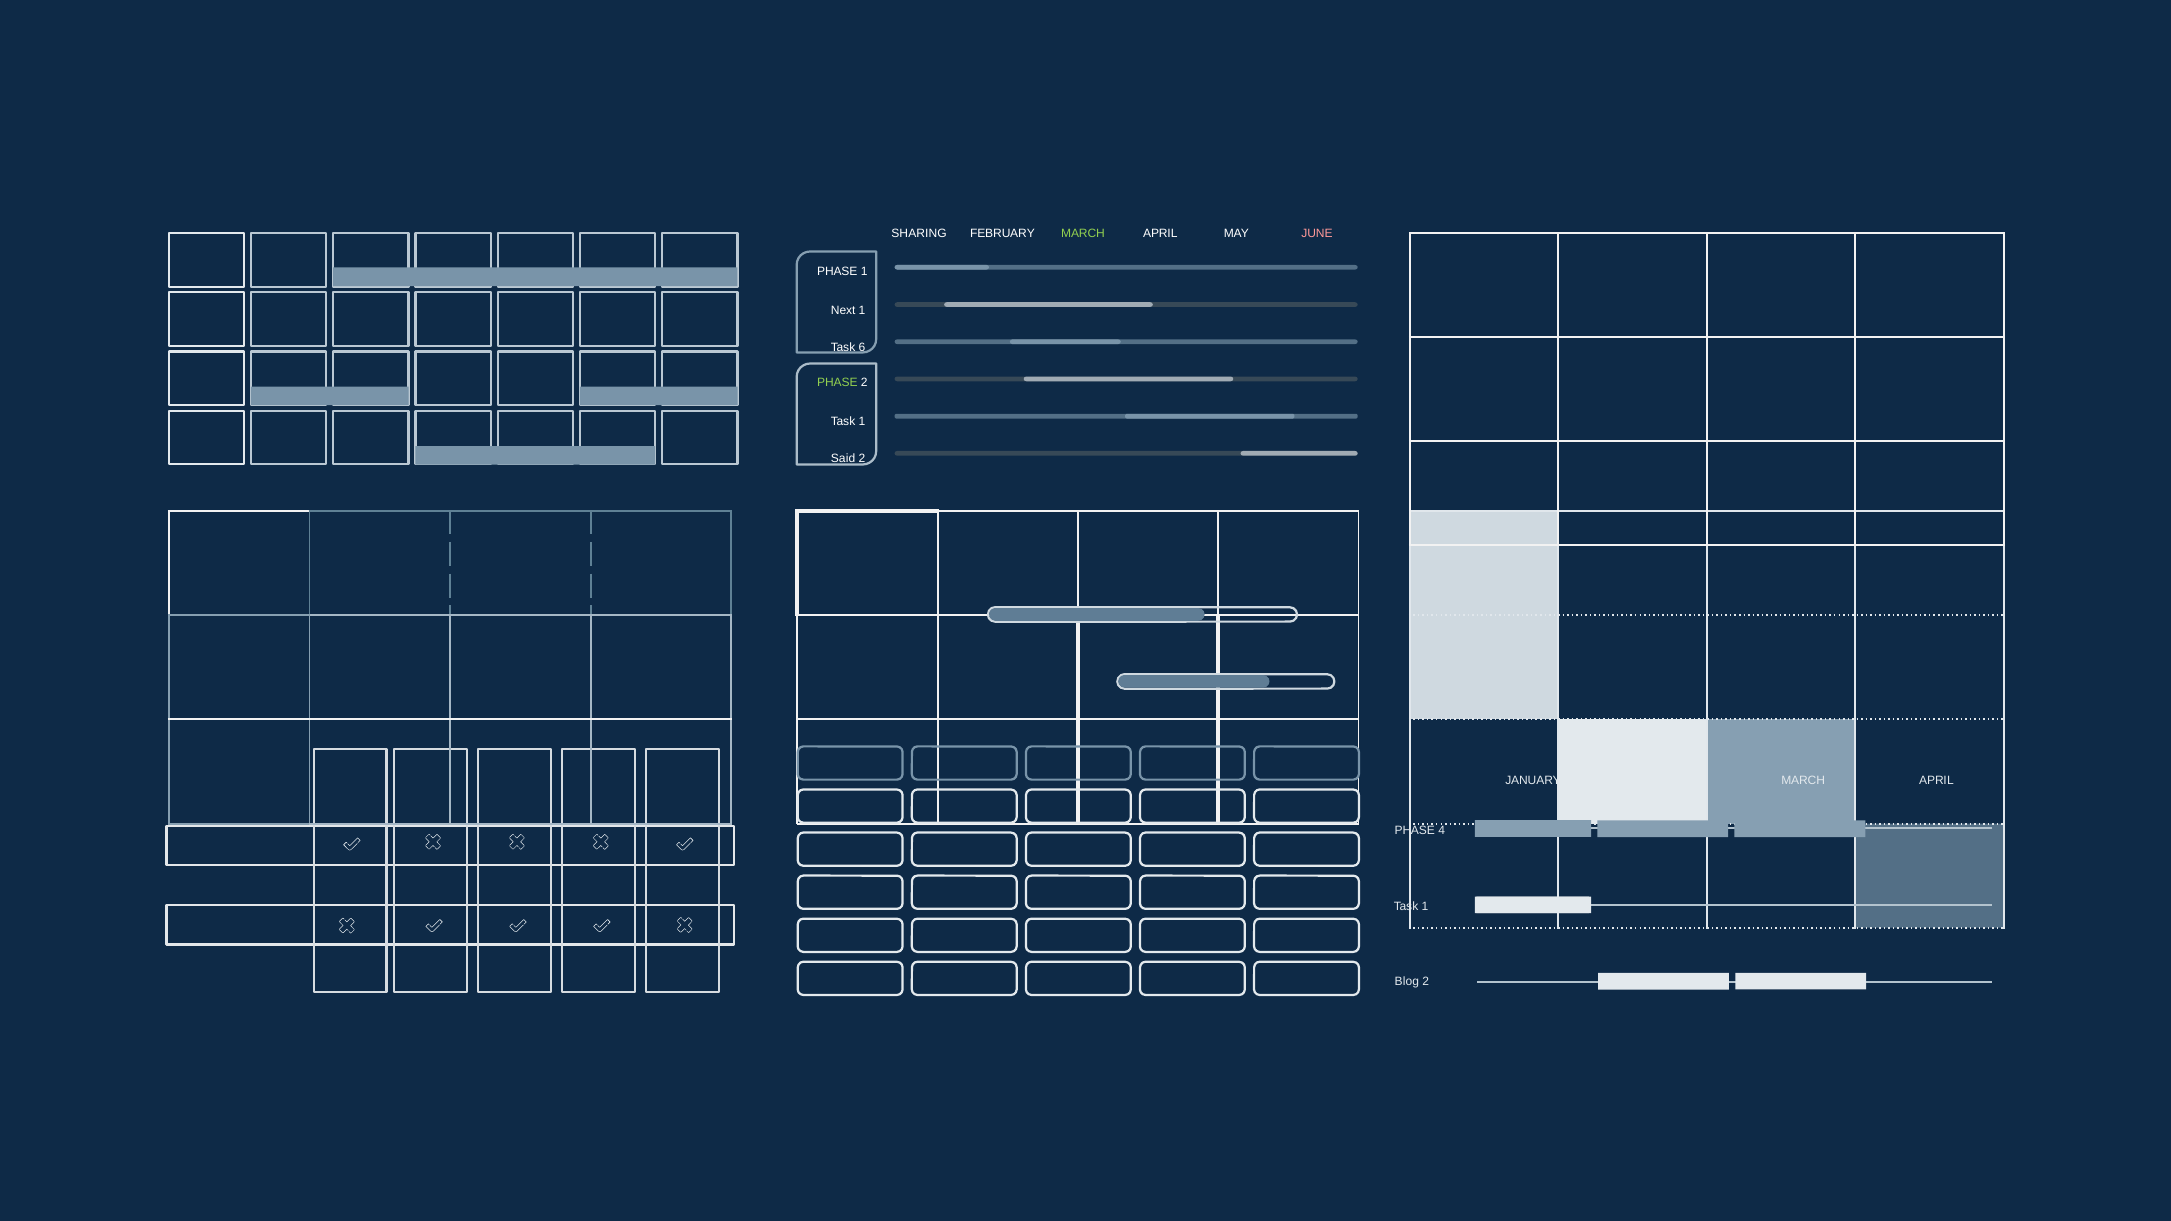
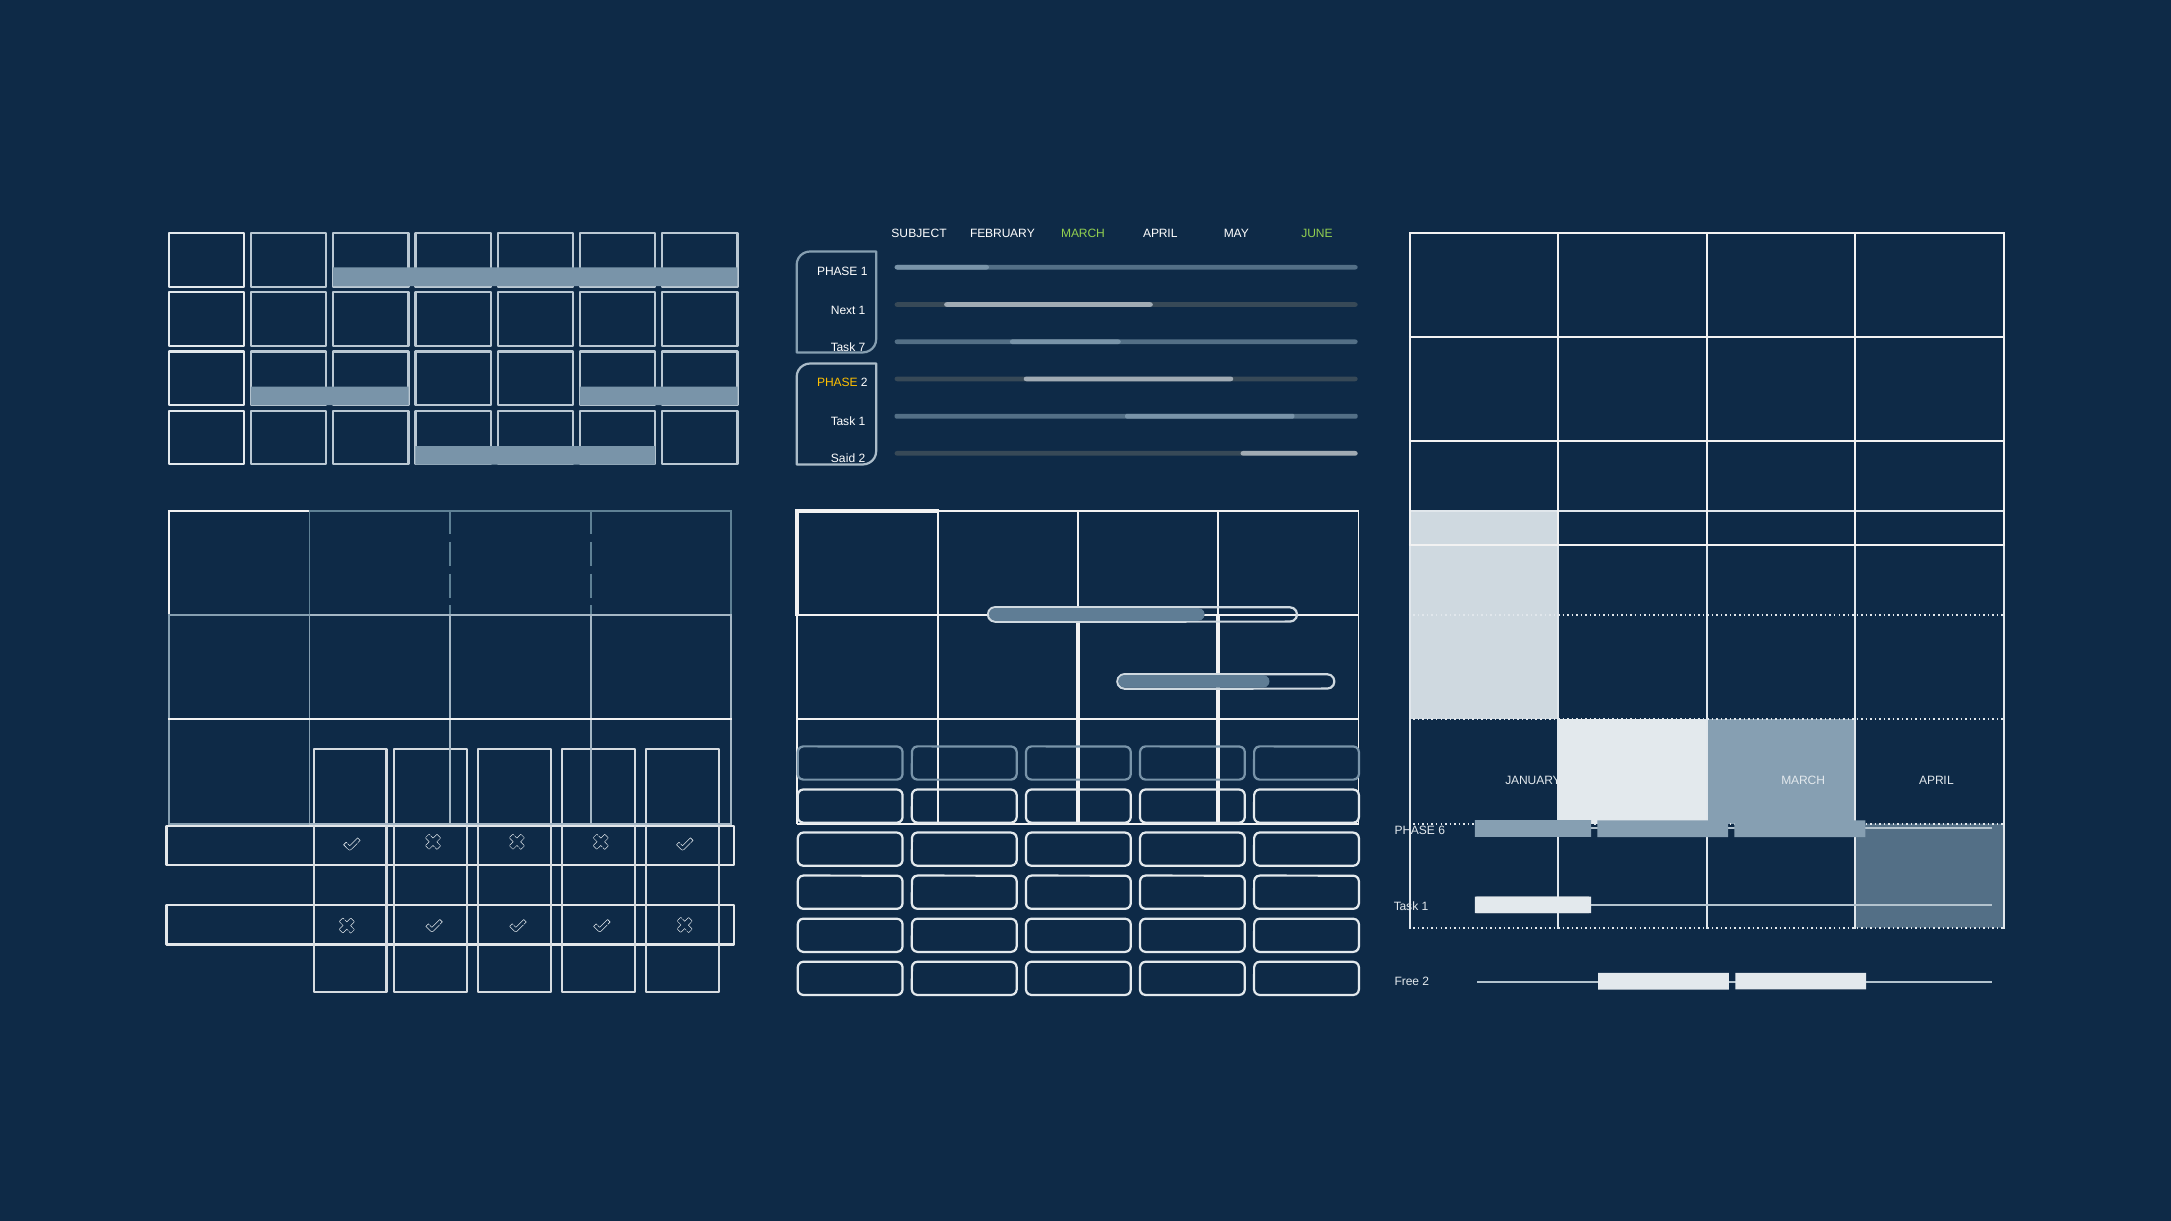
SHARING: SHARING -> SUBJECT
JUNE colour: pink -> light green
6: 6 -> 7
PHASE at (837, 382) colour: light green -> yellow
4: 4 -> 6
Blog: Blog -> Free
